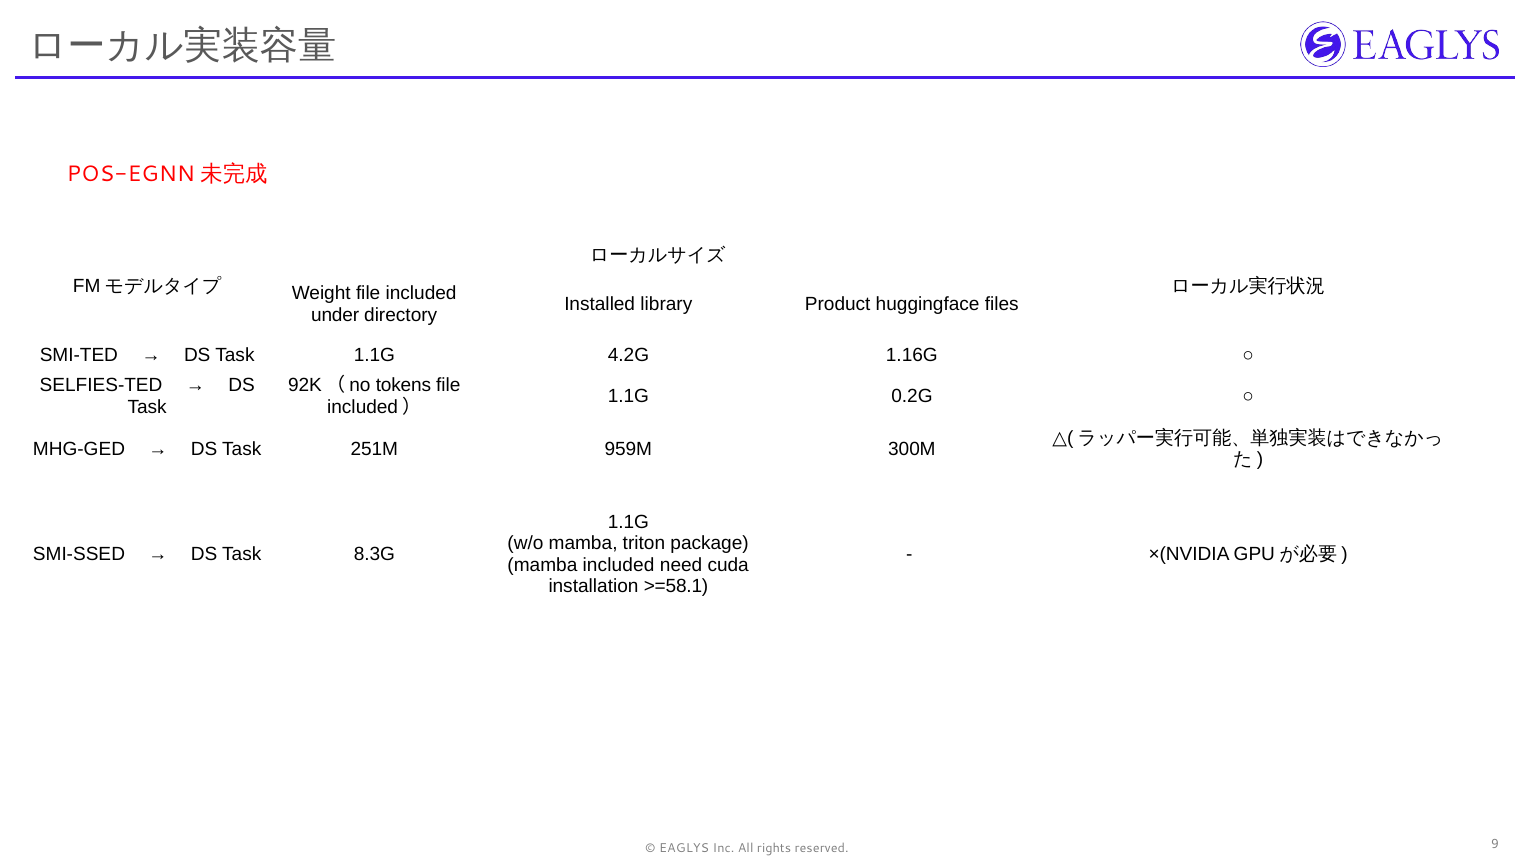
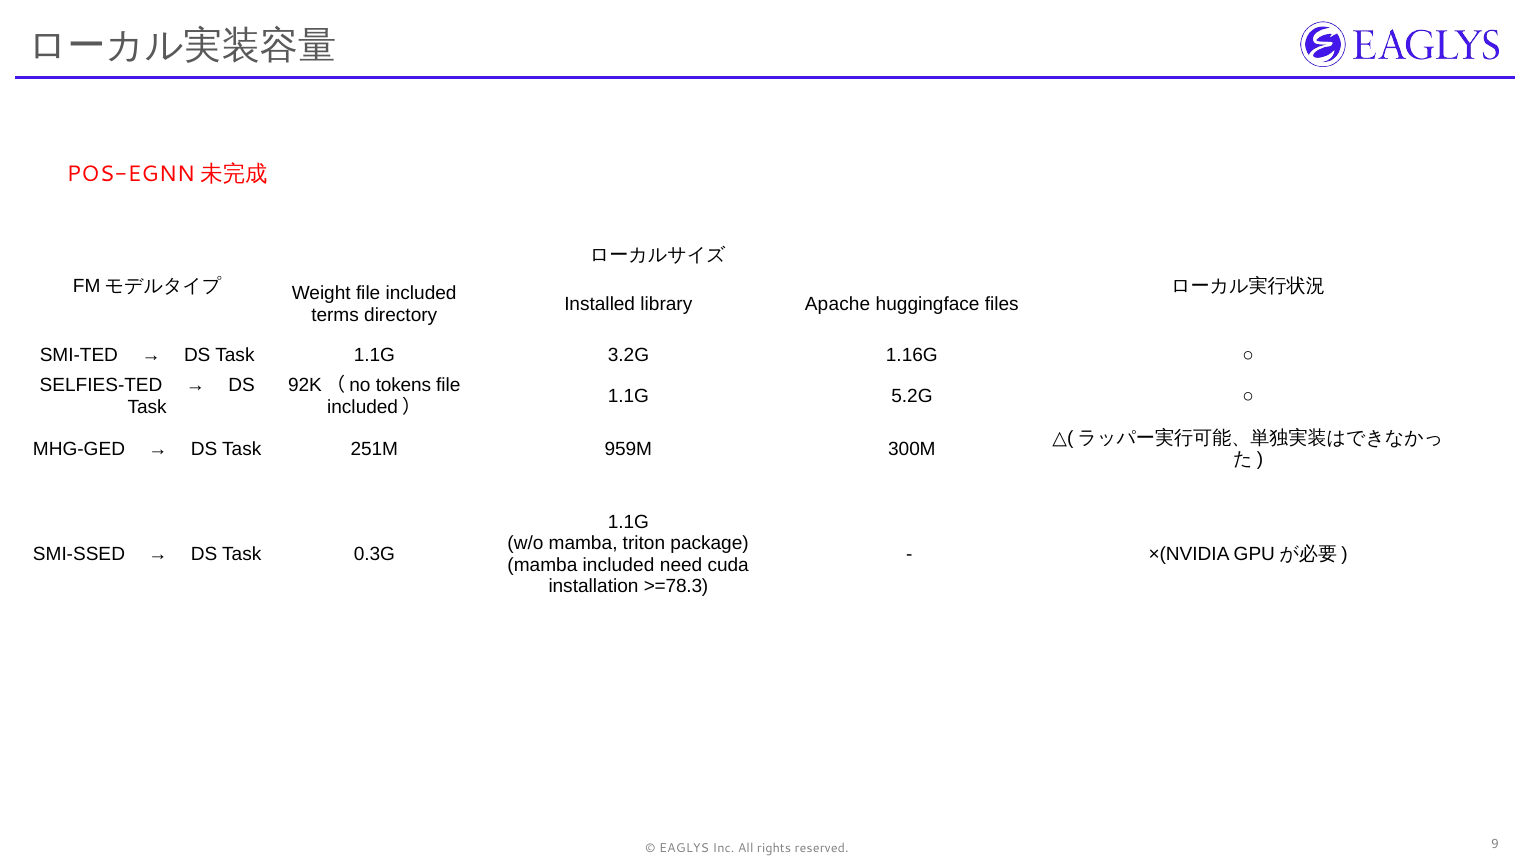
Product: Product -> Apache
under: under -> terms
4.2G: 4.2G -> 3.2G
0.2G: 0.2G -> 5.2G
8.3G: 8.3G -> 0.3G
>=58.1: >=58.1 -> >=78.3
